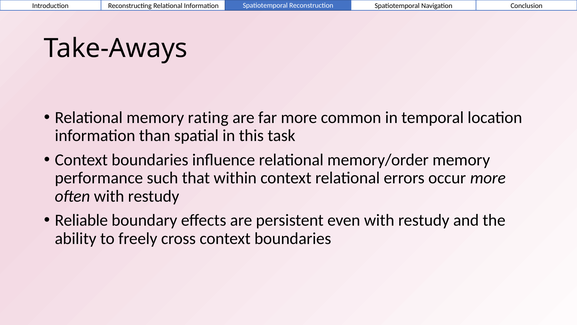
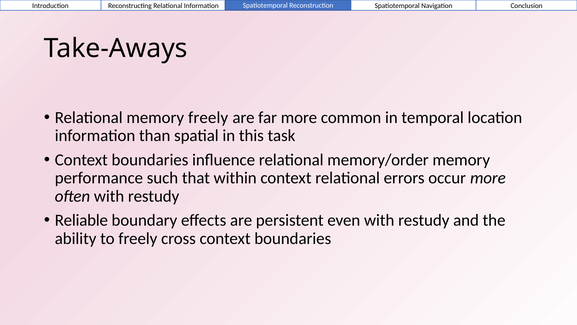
memory rating: rating -> freely
